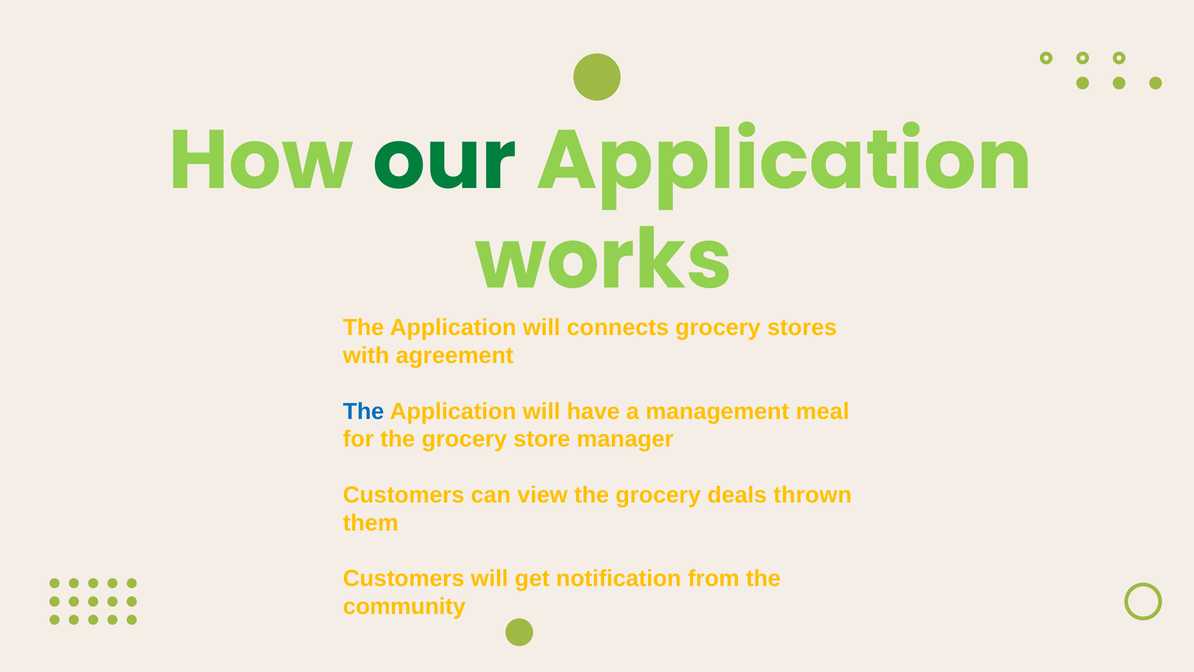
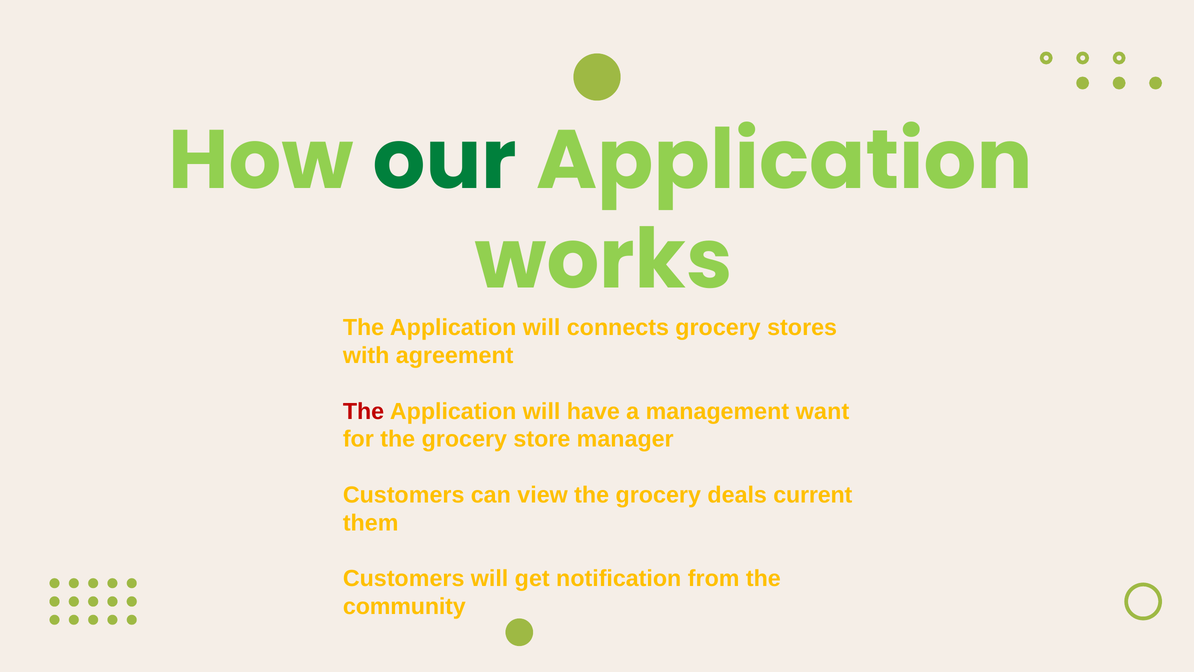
The at (364, 411) colour: blue -> red
meal: meal -> want
thrown: thrown -> current
